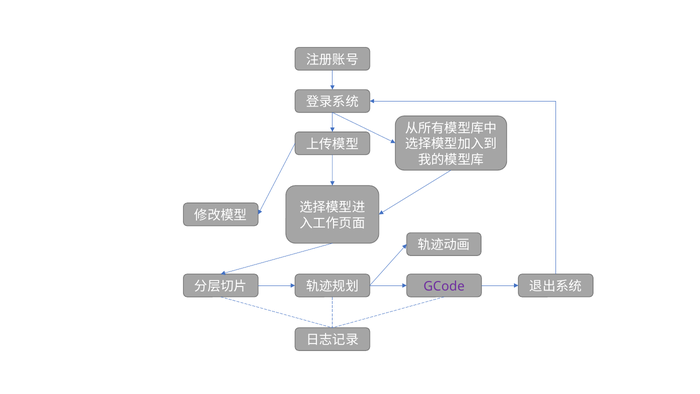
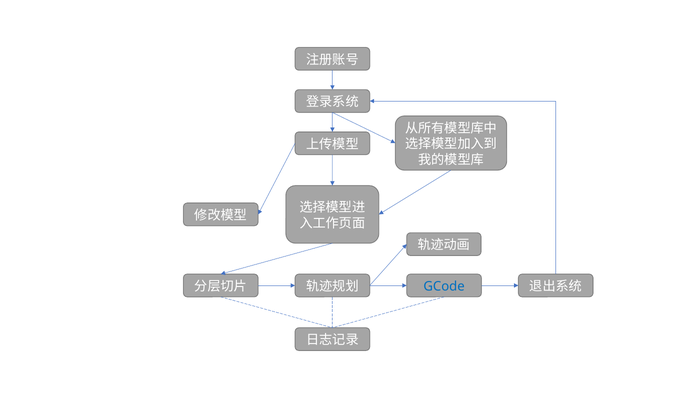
GCode colour: purple -> blue
